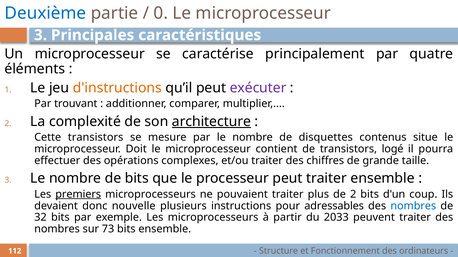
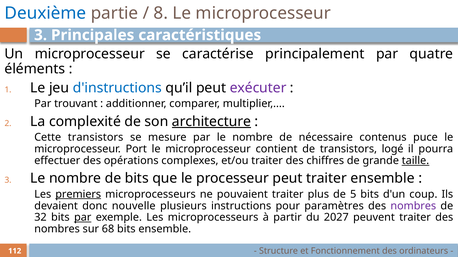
0: 0 -> 8
d'instructions colour: orange -> blue
disquettes: disquettes -> nécessaire
situe: situe -> puce
Doit: Doit -> Port
taille underline: none -> present
de 2: 2 -> 5
adressables: adressables -> paramètres
nombres at (413, 206) colour: blue -> purple
par at (83, 218) underline: none -> present
2033: 2033 -> 2027
73: 73 -> 68
